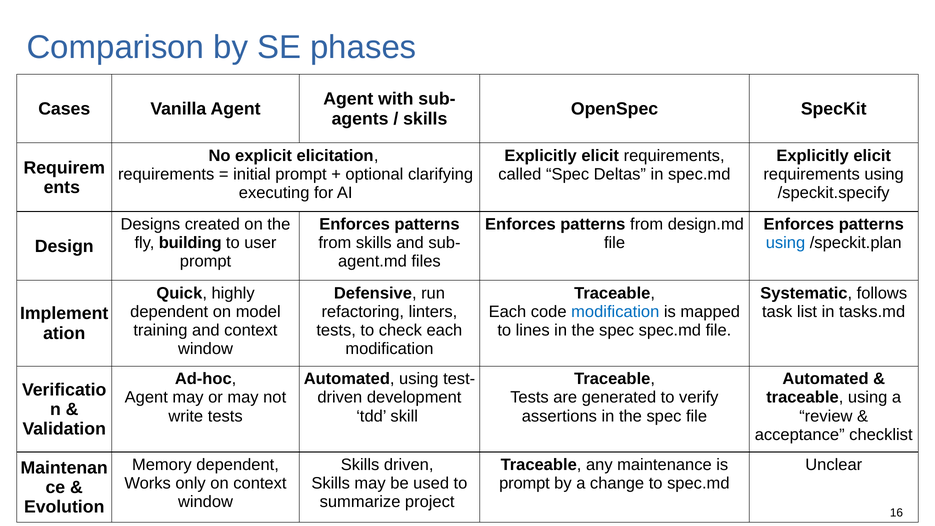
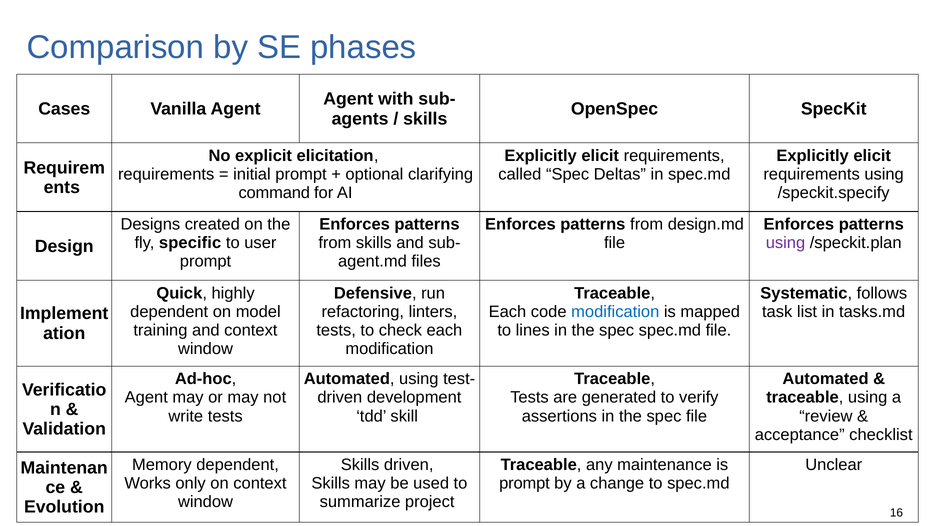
executing: executing -> command
building: building -> specific
using at (786, 243) colour: blue -> purple
